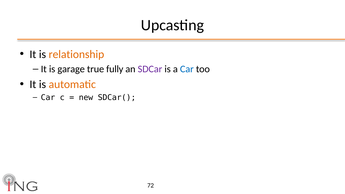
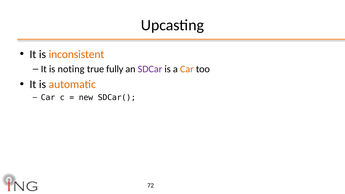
relationship: relationship -> inconsistent
garage: garage -> noting
Car at (187, 69) colour: blue -> orange
